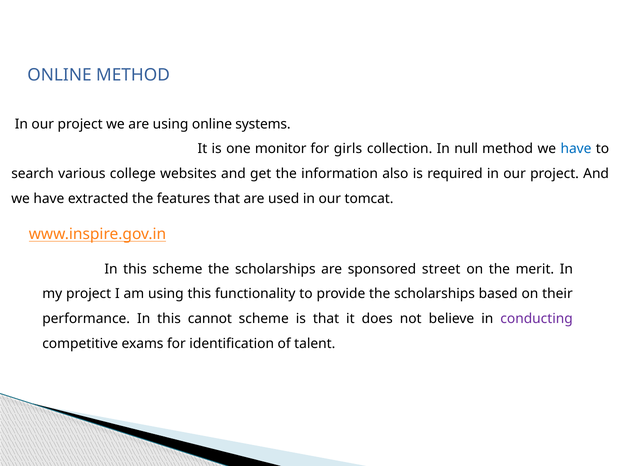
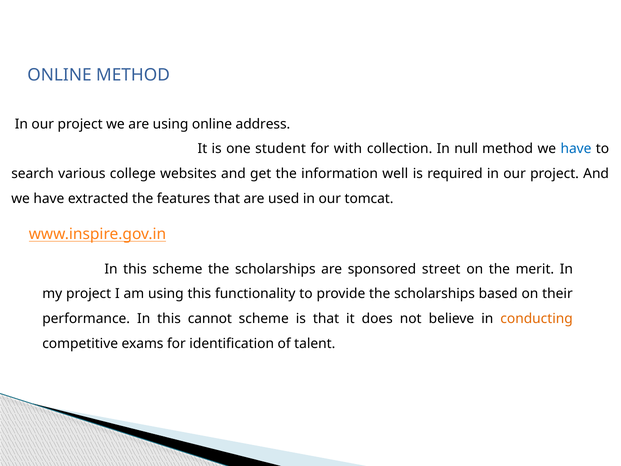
systems: systems -> address
monitor: monitor -> student
girls: girls -> with
also: also -> well
conducting colour: purple -> orange
